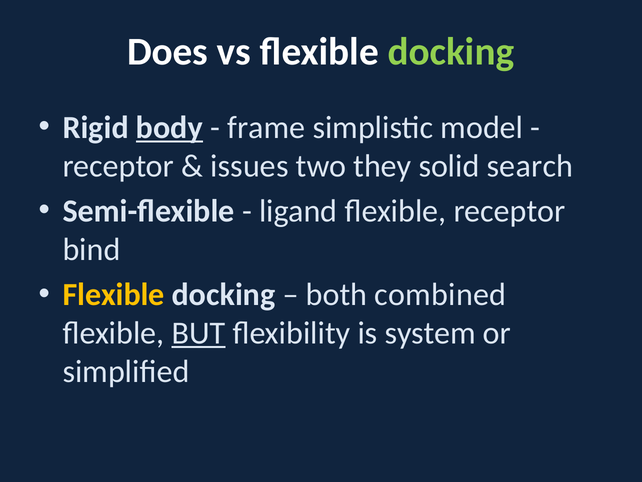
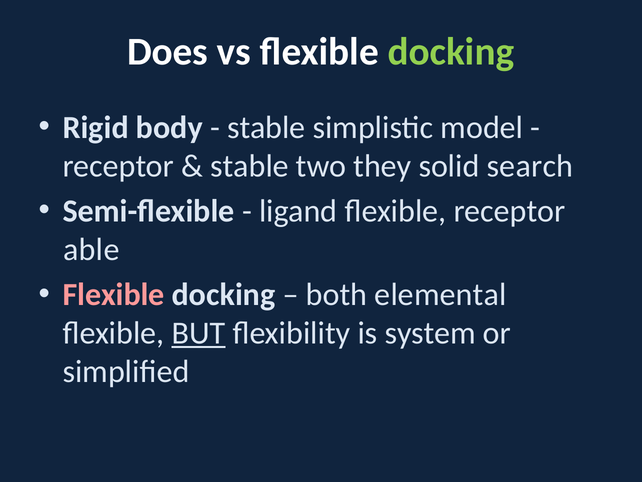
body underline: present -> none
frame at (266, 127): frame -> stable
issues at (249, 166): issues -> stable
bind: bind -> able
Flexible at (114, 294) colour: yellow -> pink
combined: combined -> elemental
